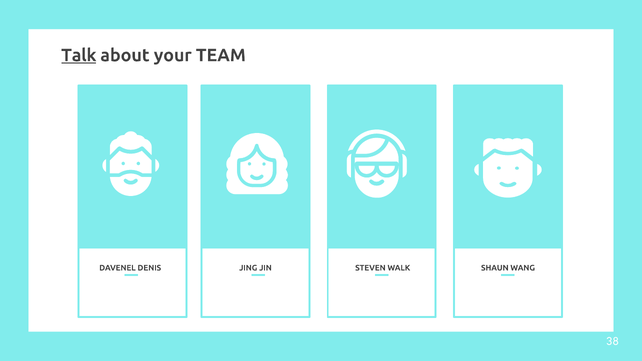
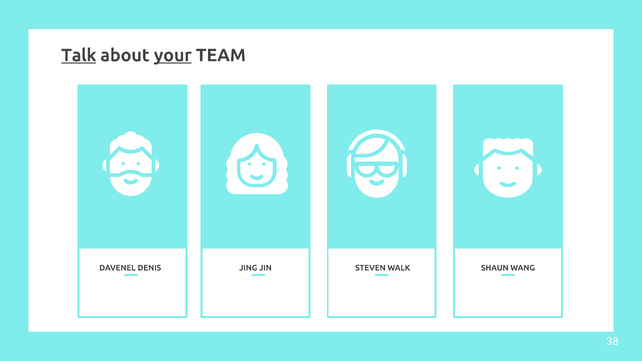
your underline: none -> present
